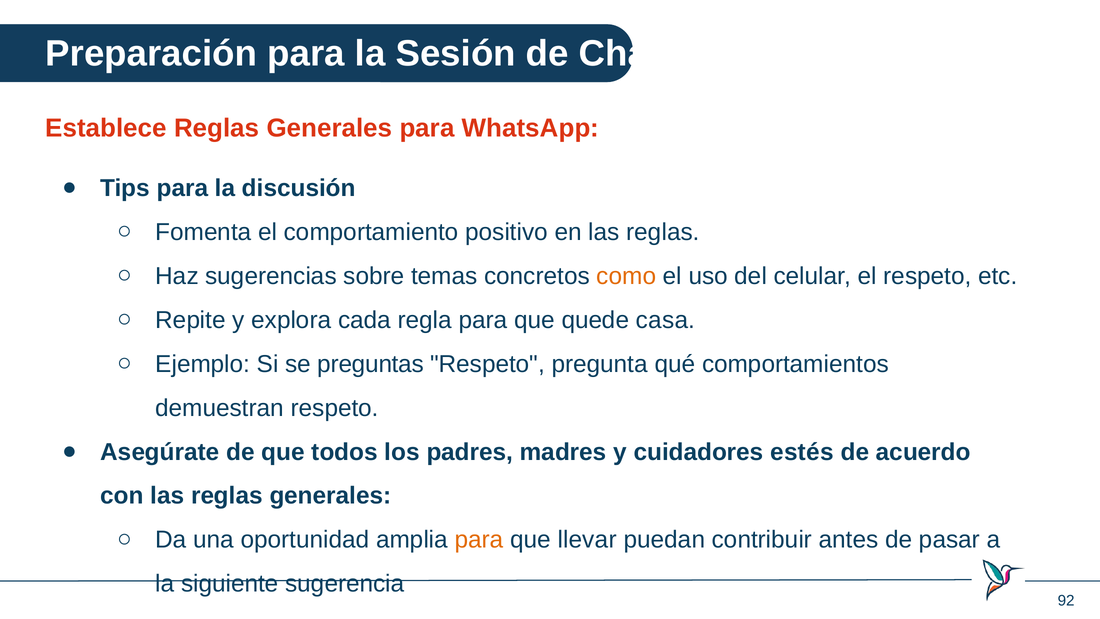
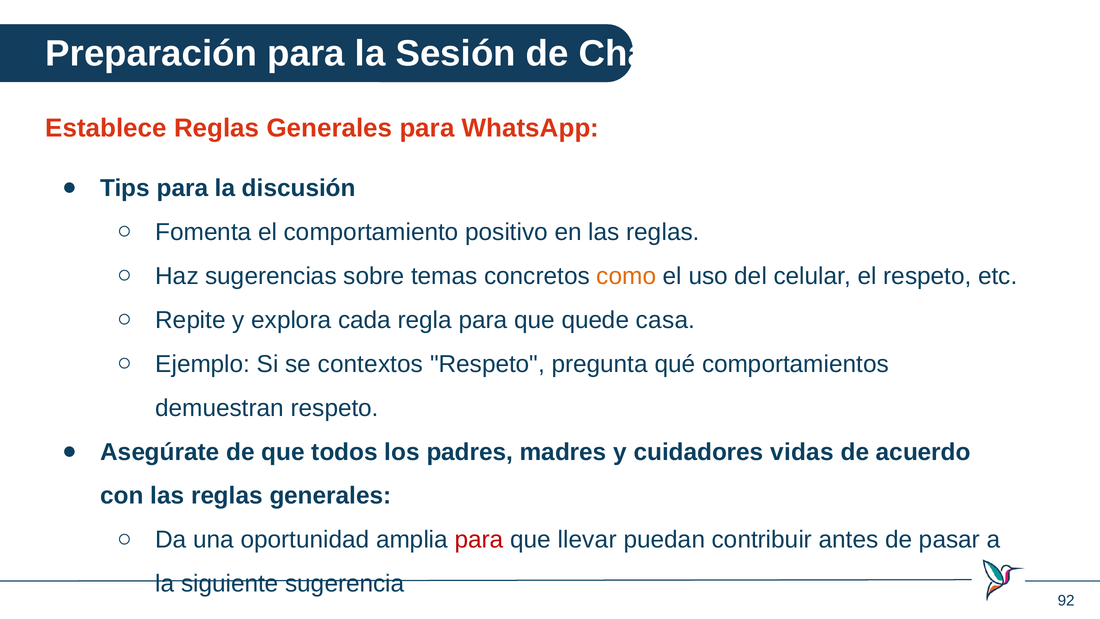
preguntas: preguntas -> contextos
estés: estés -> vidas
para at (479, 540) colour: orange -> red
